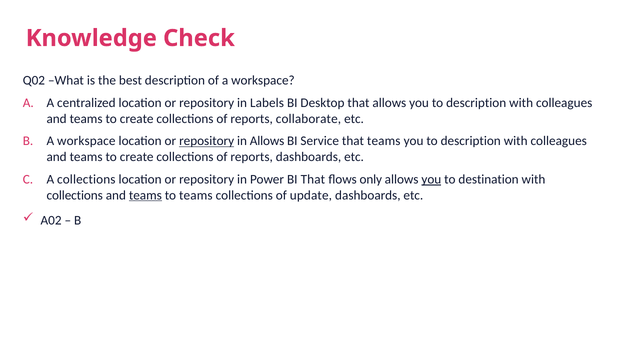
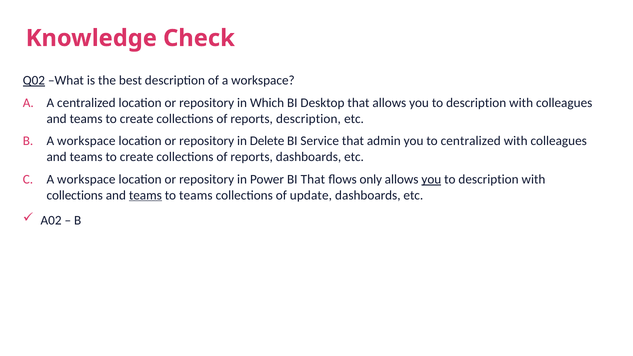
Q02 underline: none -> present
Labels: Labels -> Which
reports collaborate: collaborate -> description
repository at (207, 141) underline: present -> none
in Allows: Allows -> Delete
that teams: teams -> admin
description at (471, 141): description -> centralized
collections at (86, 179): collections -> workspace
destination at (489, 179): destination -> description
